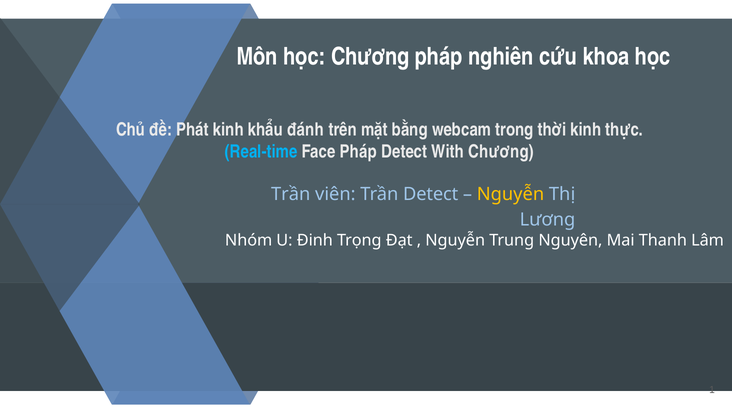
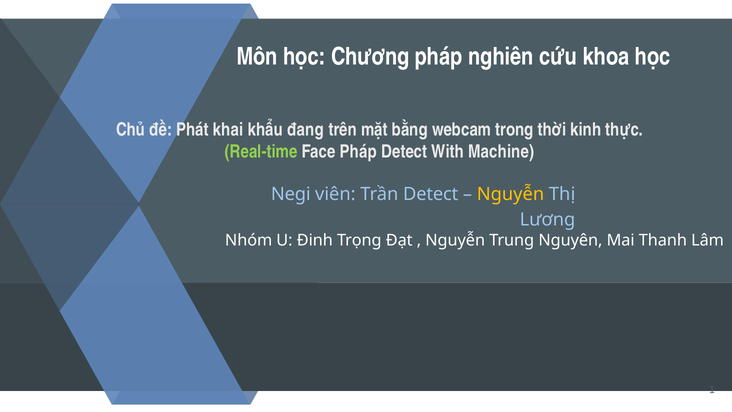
Phát kinh: kinh -> khai
đánh: đánh -> đang
Real-time colour: light blue -> light green
With Chương: Chương -> Machine
Trần at (291, 194): Trần -> Negi
